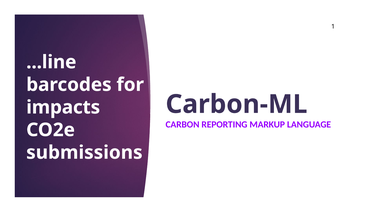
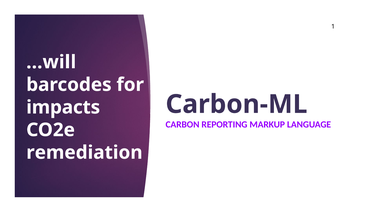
...line: ...line -> ...will
submissions: submissions -> remediation
